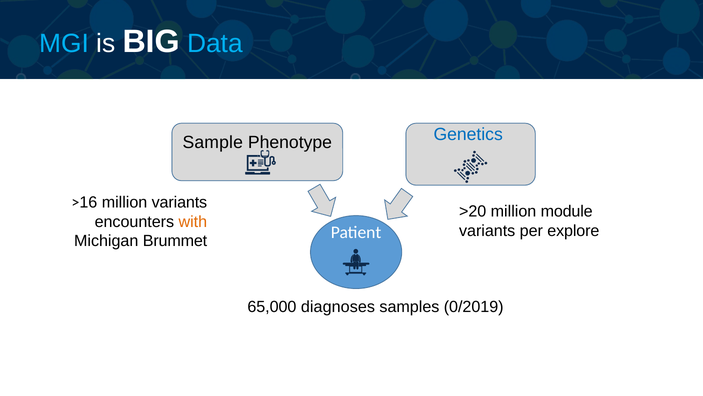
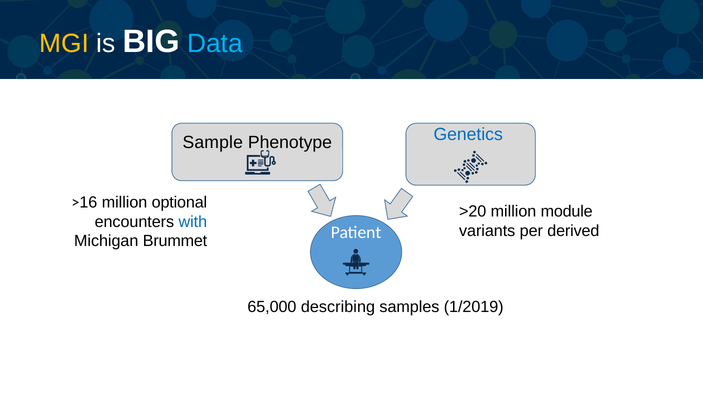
MGI colour: light blue -> yellow
million variants: variants -> optional
with colour: orange -> blue
explore: explore -> derived
diagnoses: diagnoses -> describing
0/2019: 0/2019 -> 1/2019
